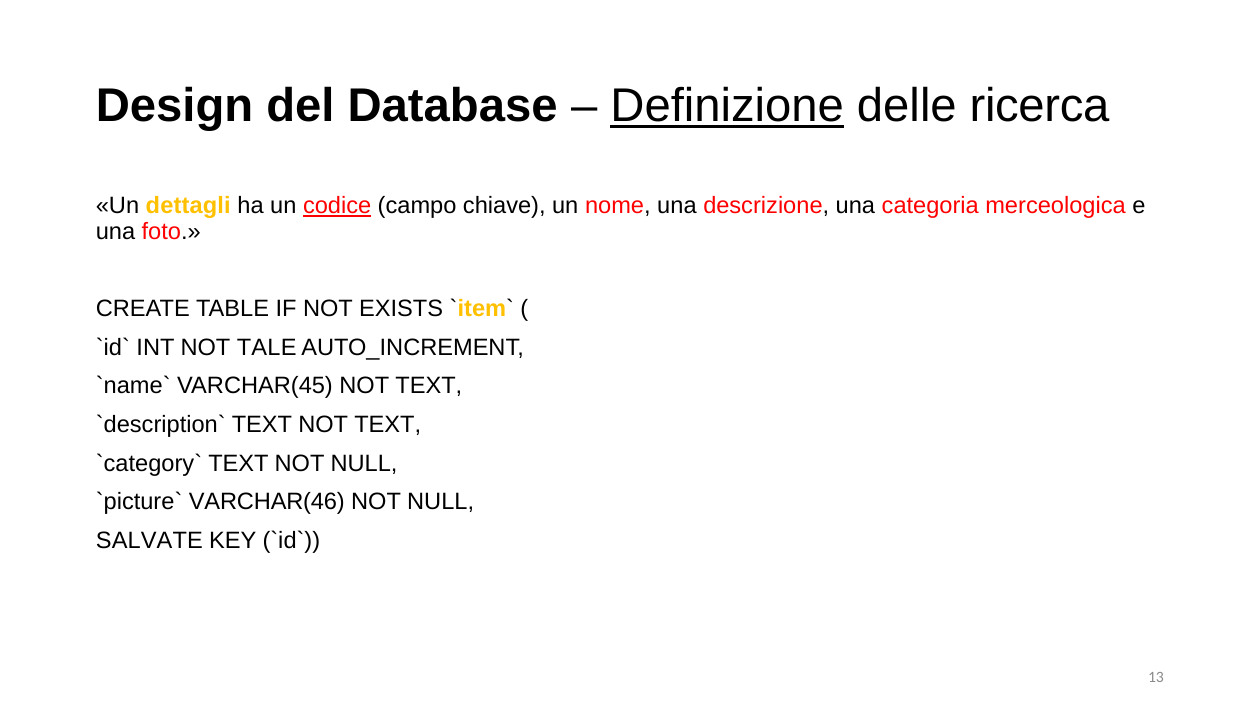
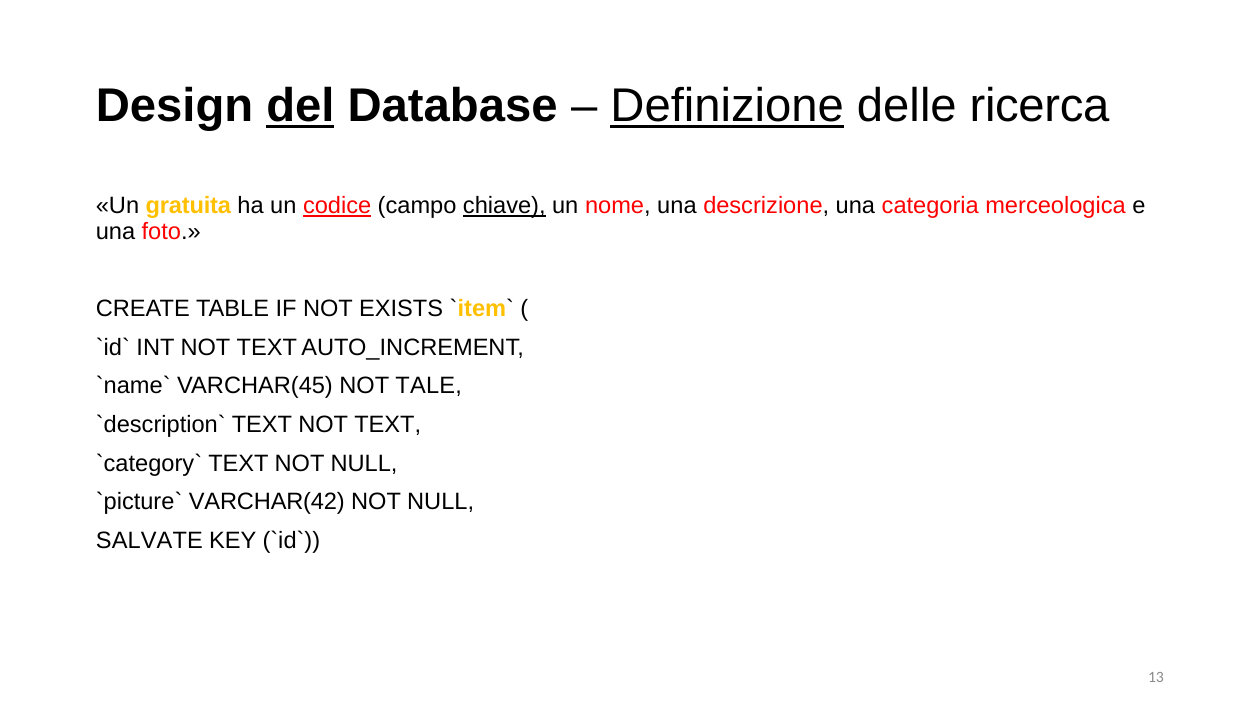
del underline: none -> present
dettagli: dettagli -> gratuita
chiave underline: none -> present
INT NOT TALE: TALE -> TEXT
VARCHAR(45 NOT TEXT: TEXT -> TALE
VARCHAR(46: VARCHAR(46 -> VARCHAR(42
